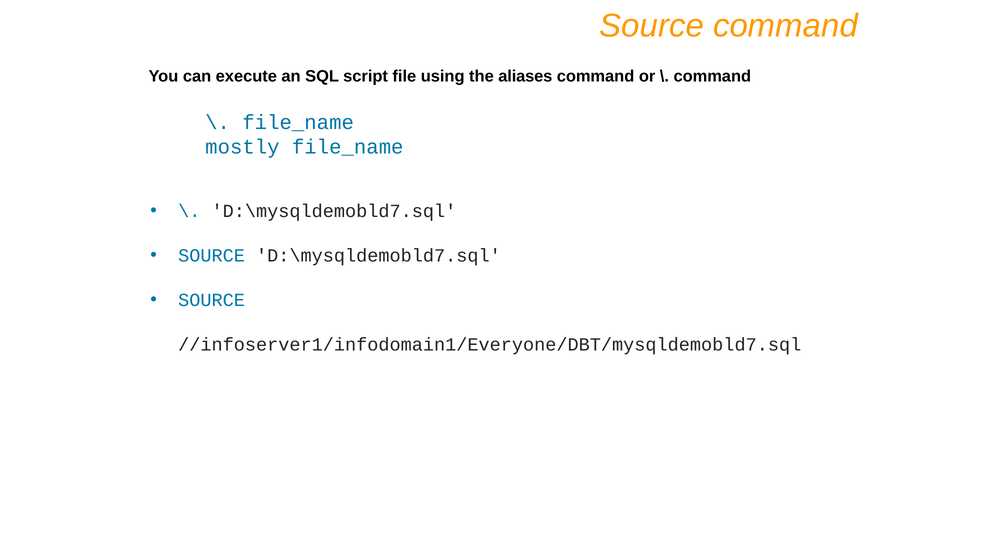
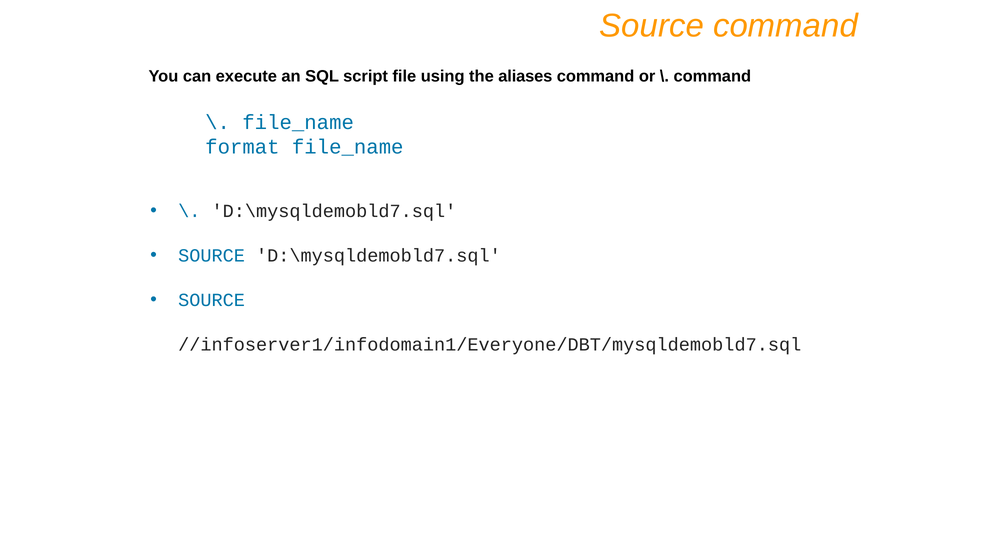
mostly: mostly -> format
